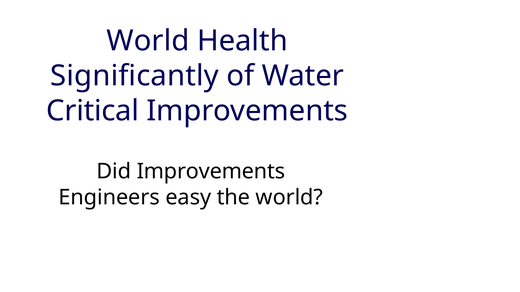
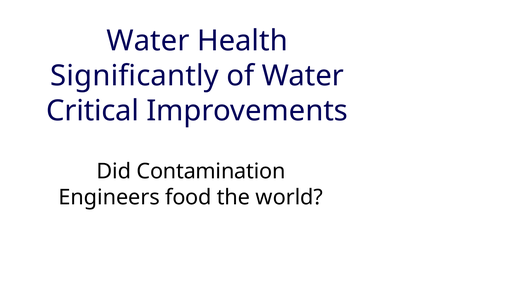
World at (148, 41): World -> Water
Did Improvements: Improvements -> Contamination
easy: easy -> food
